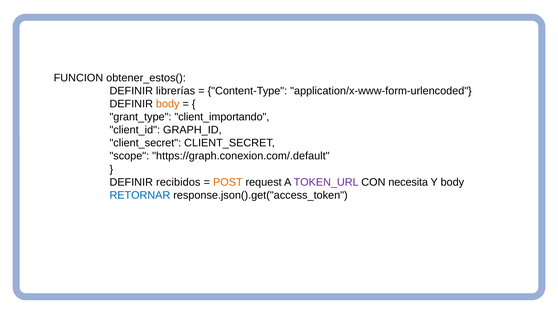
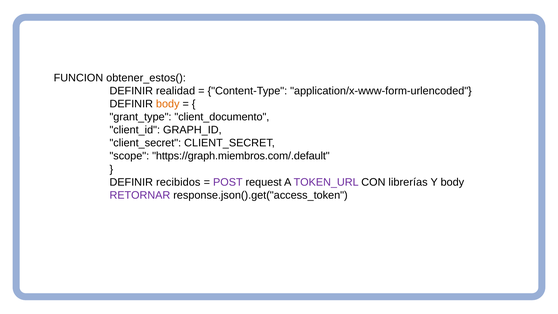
librerías: librerías -> realidad
client_importando: client_importando -> client_documento
https://graph.conexion.com/.default: https://graph.conexion.com/.default -> https://graph.miembros.com/.default
POST colour: orange -> purple
necesita: necesita -> librerías
RETORNAR colour: blue -> purple
